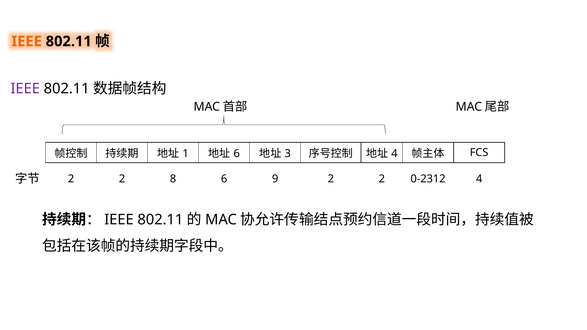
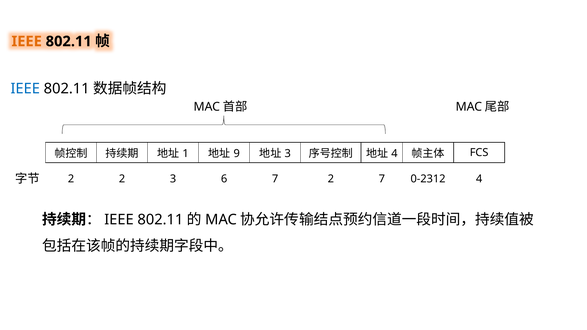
IEEE at (25, 89) colour: purple -> blue
6 at (237, 154): 6 -> 9
2 8: 8 -> 3
6 9: 9 -> 7
2 at (382, 179): 2 -> 7
